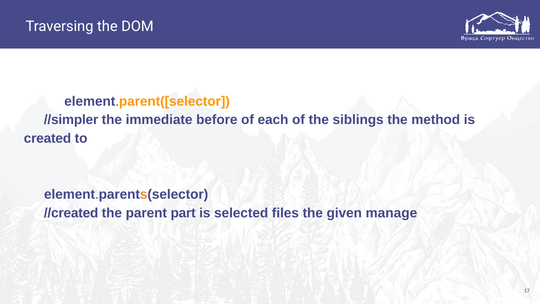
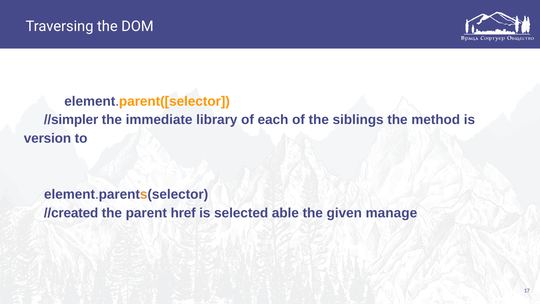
before: before -> library
created: created -> version
part: part -> href
files: files -> able
